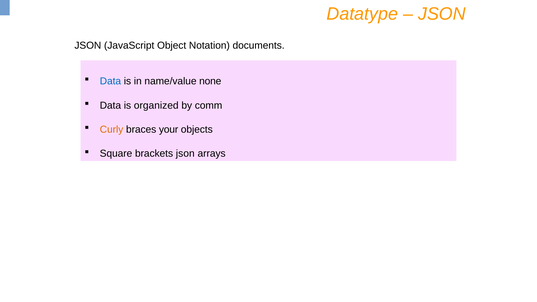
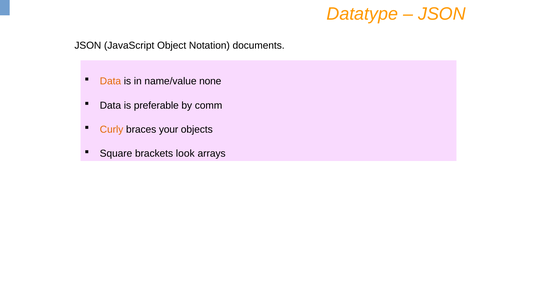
Data at (110, 81) colour: blue -> orange
organized: organized -> preferable
brackets json: json -> look
